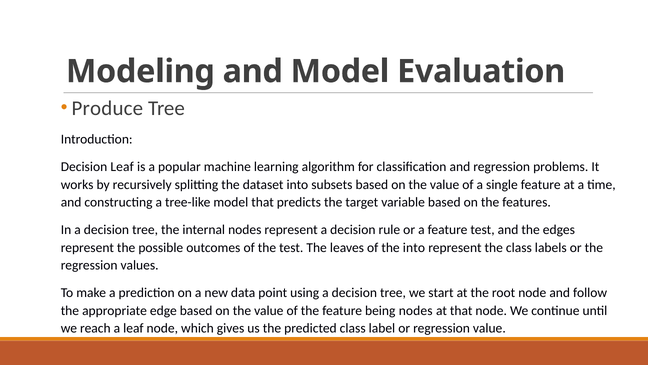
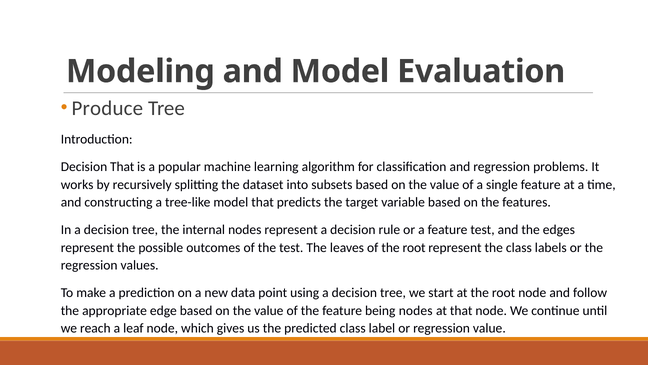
Decision Leaf: Leaf -> That
of the into: into -> root
